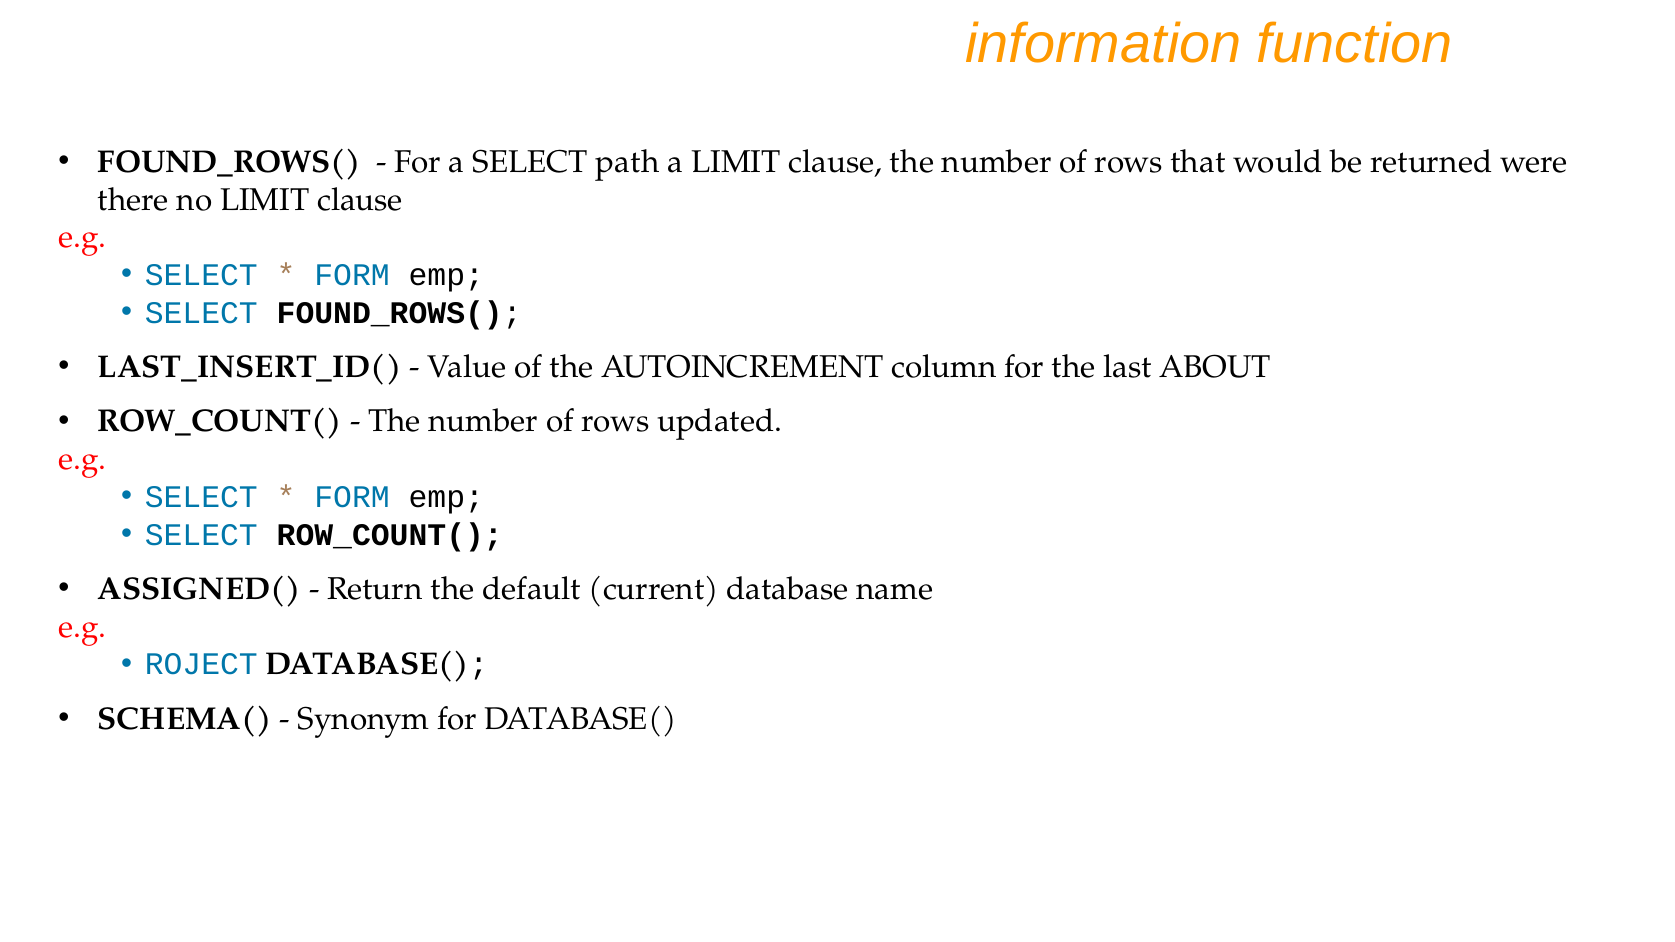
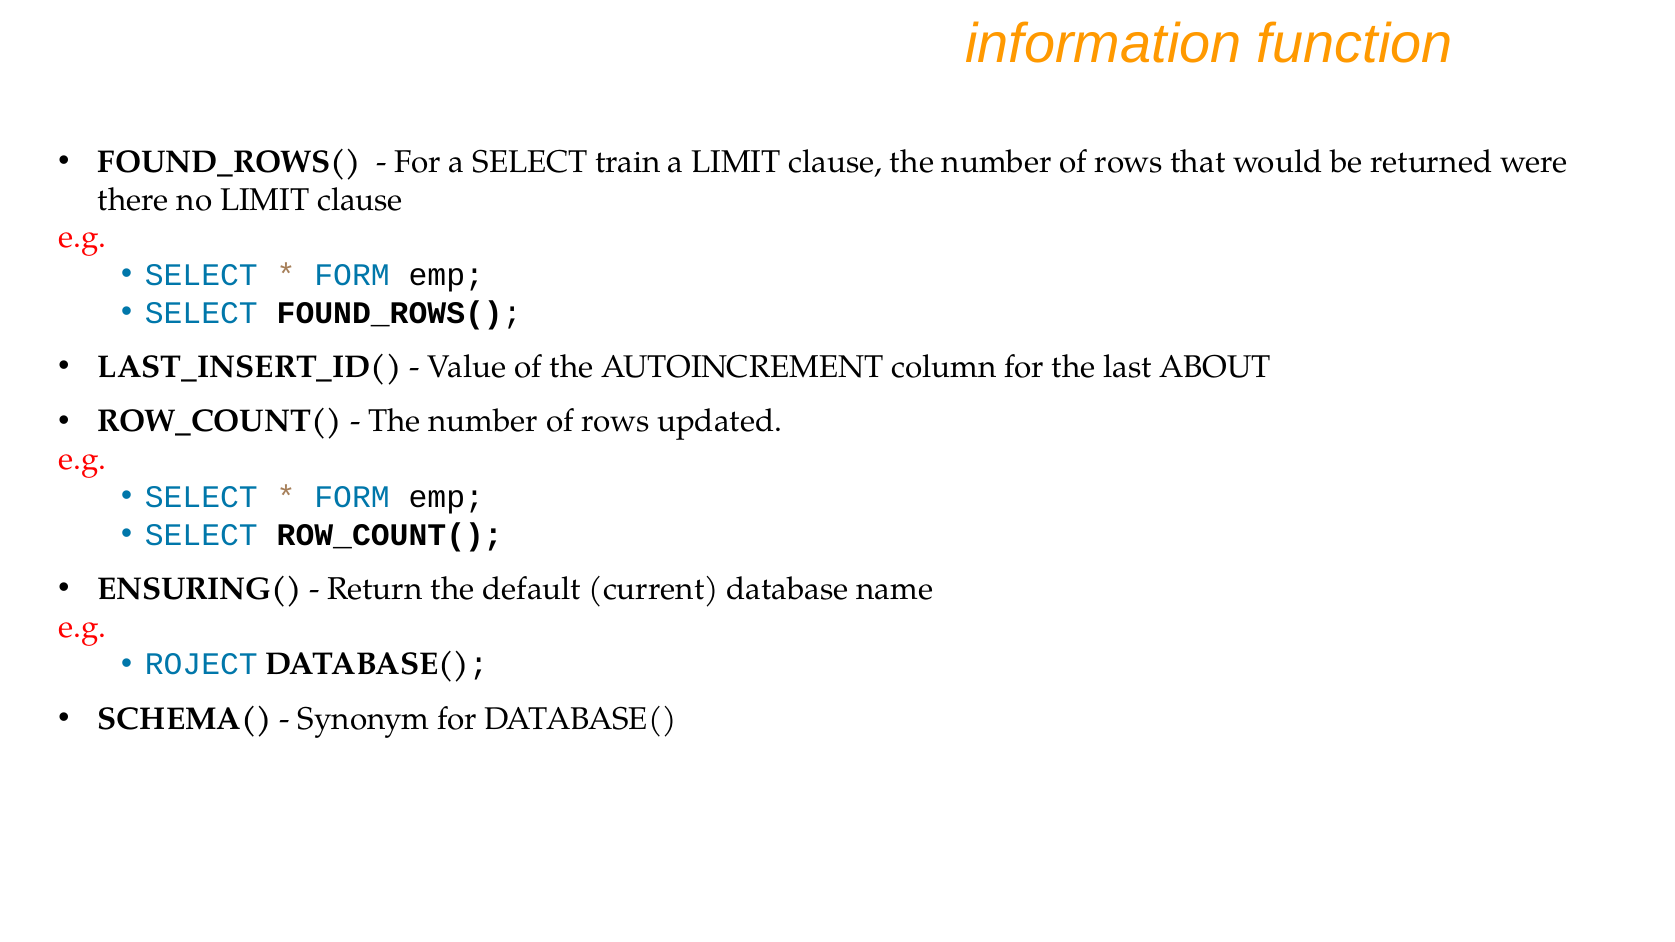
path: path -> train
ASSIGNED(: ASSIGNED( -> ENSURING(
